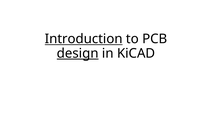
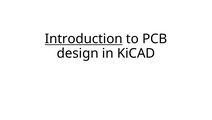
design underline: present -> none
